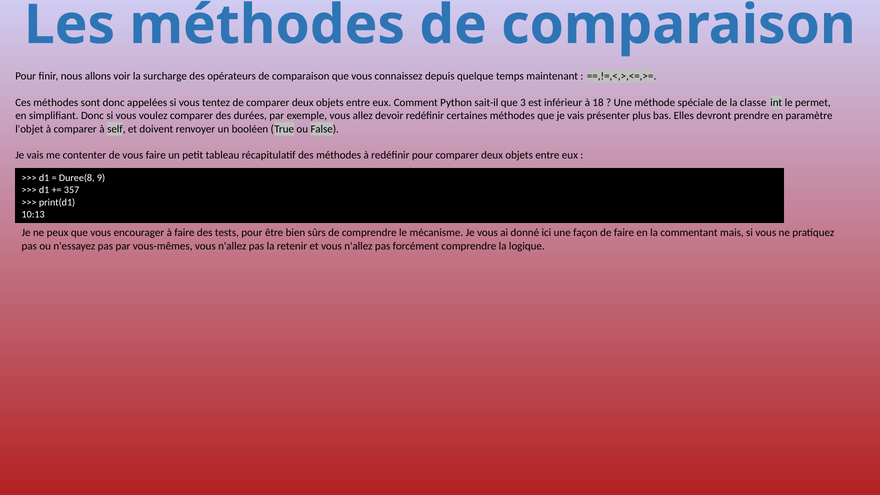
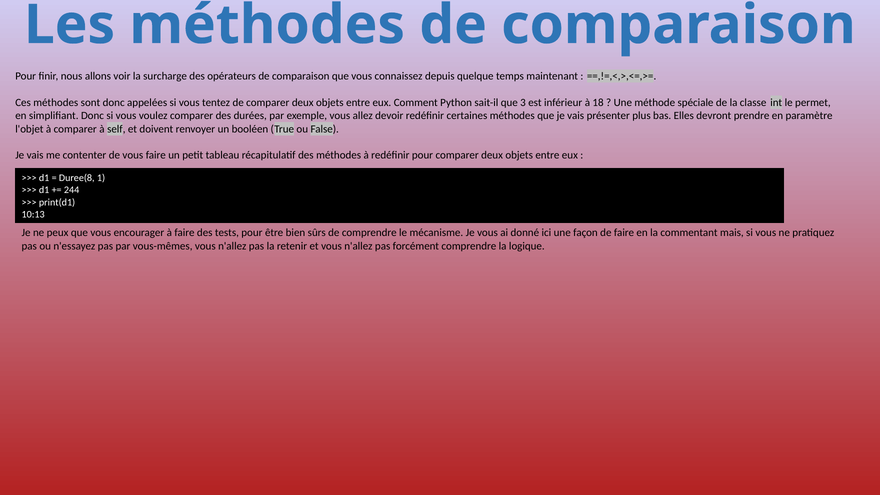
9: 9 -> 1
357: 357 -> 244
